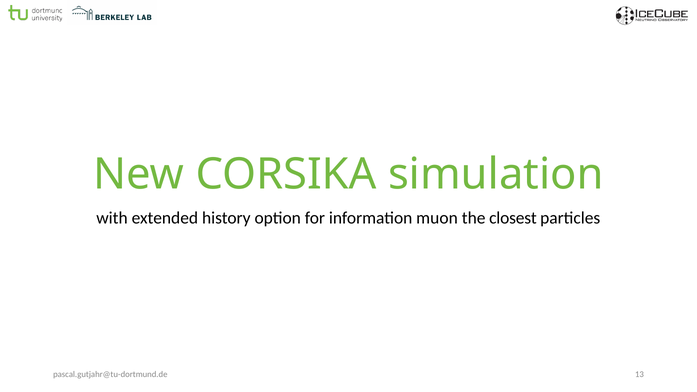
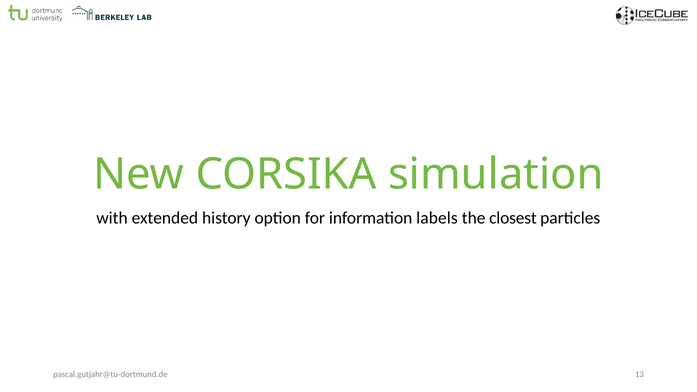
muon: muon -> labels
